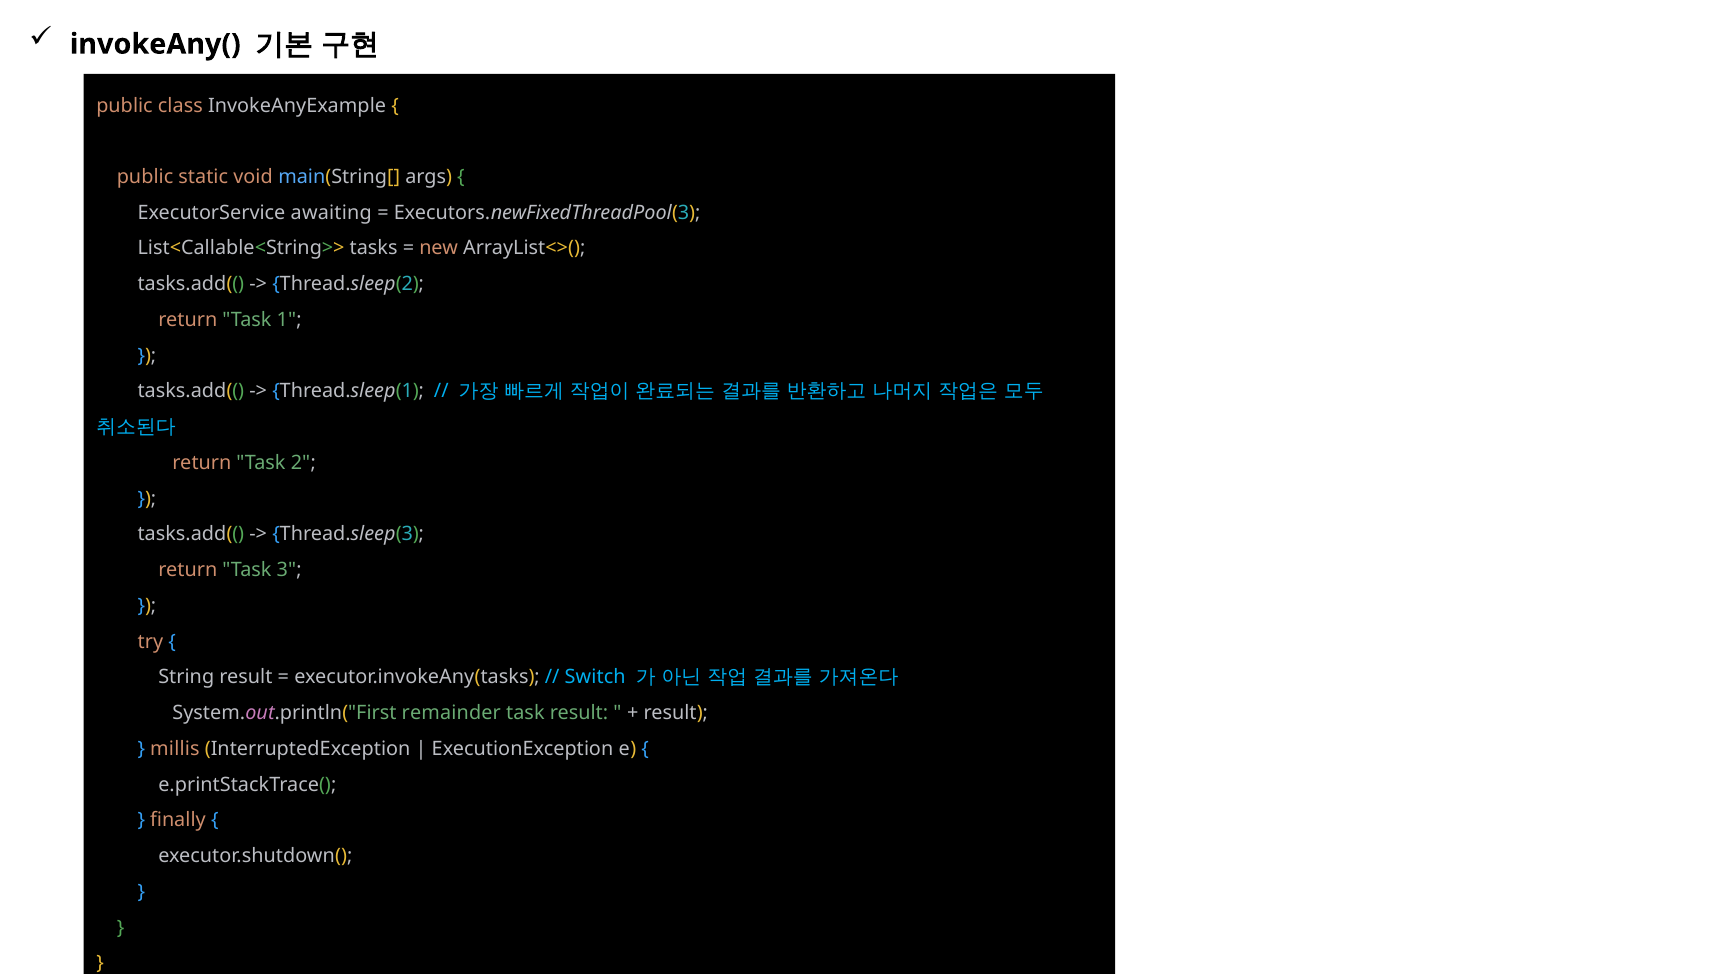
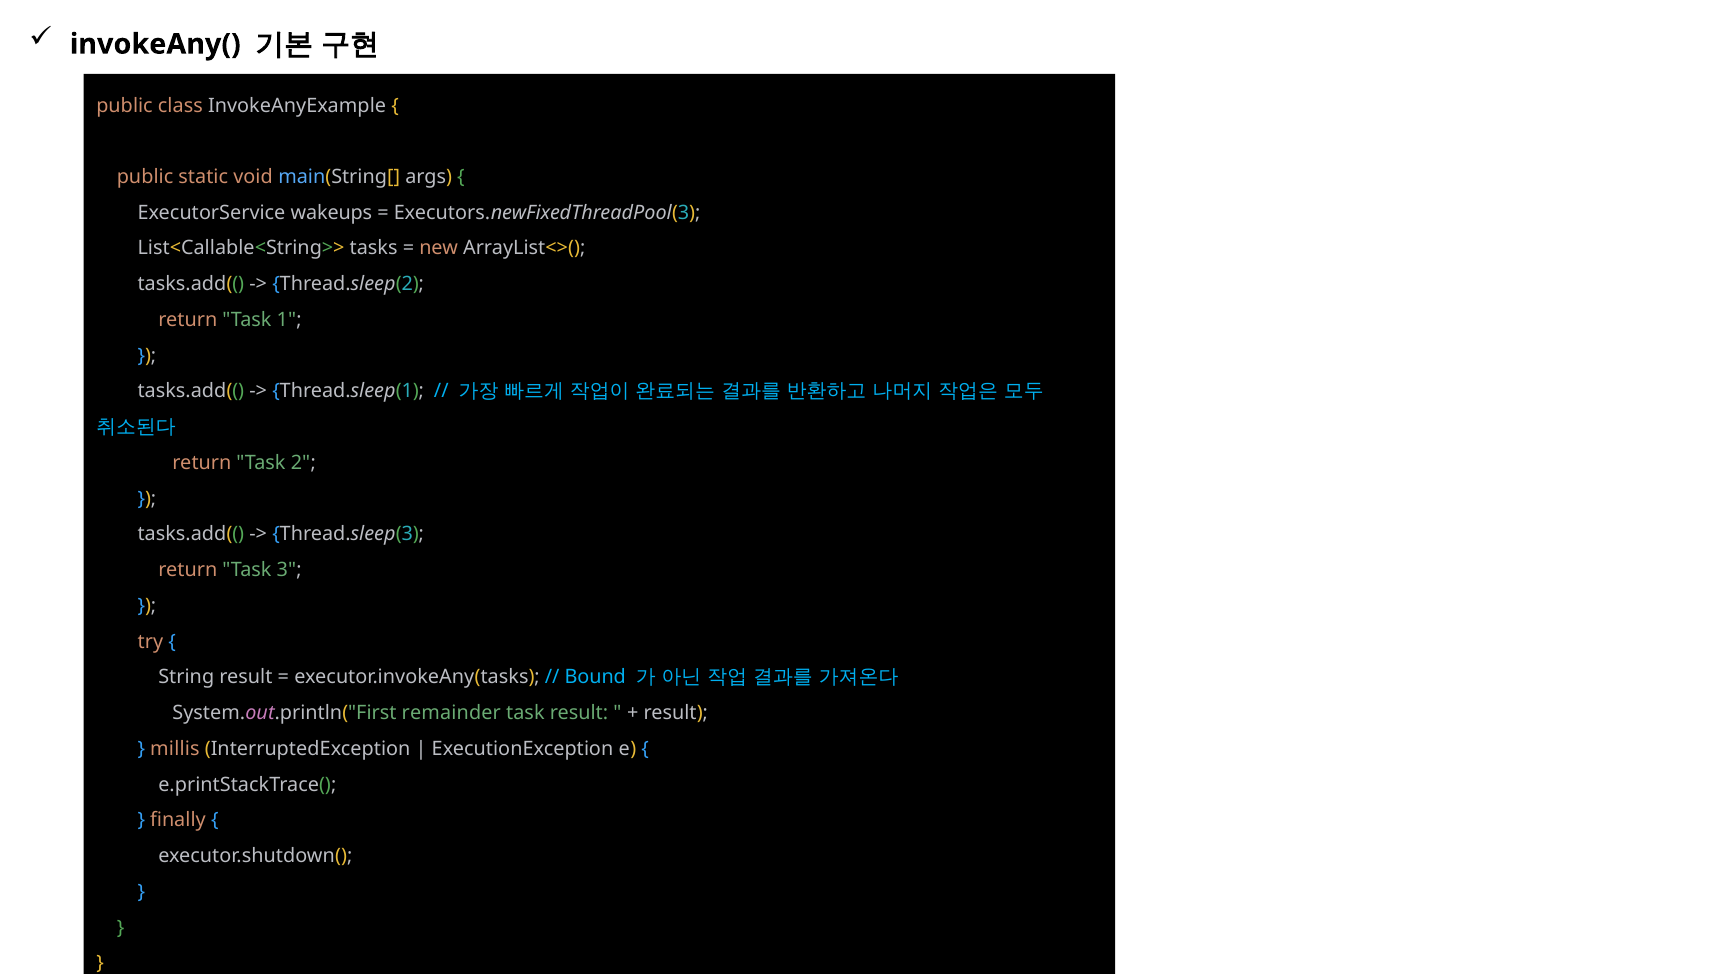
awaiting: awaiting -> wakeups
Switch: Switch -> Bound
